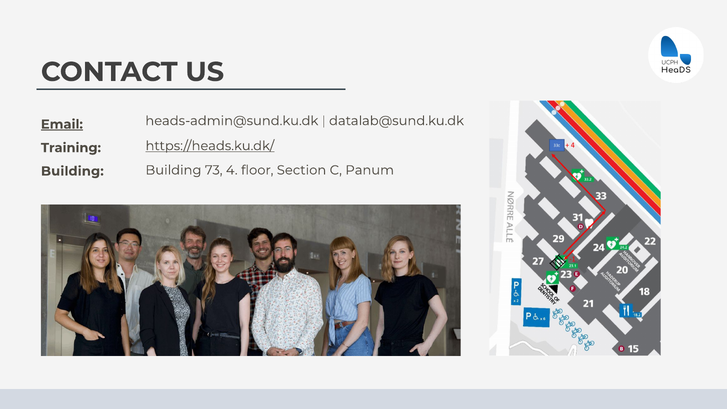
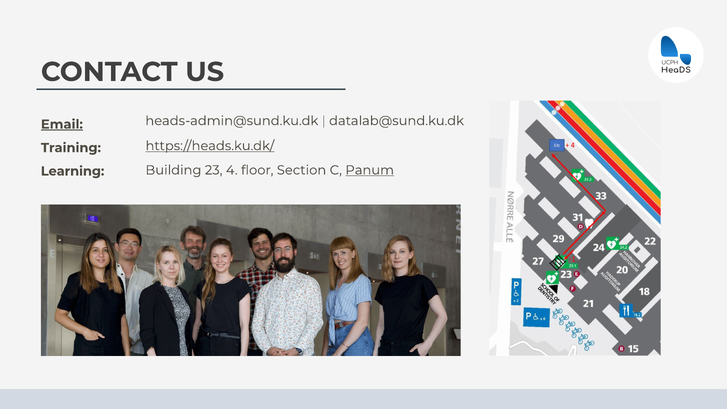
Building at (72, 171): Building -> Learning
73: 73 -> 23
Panum underline: none -> present
